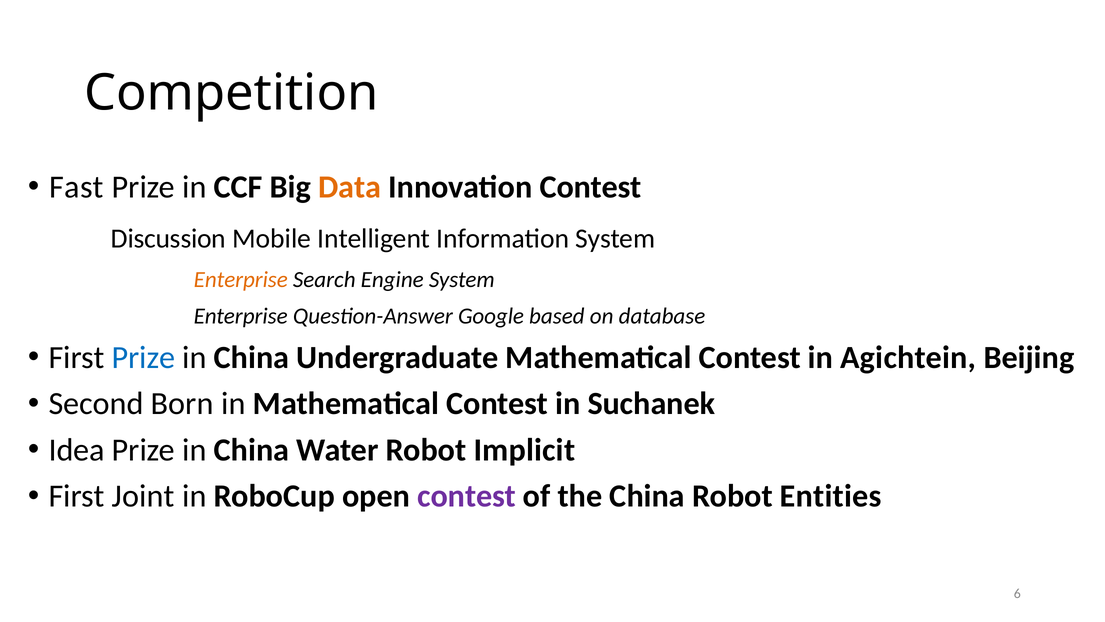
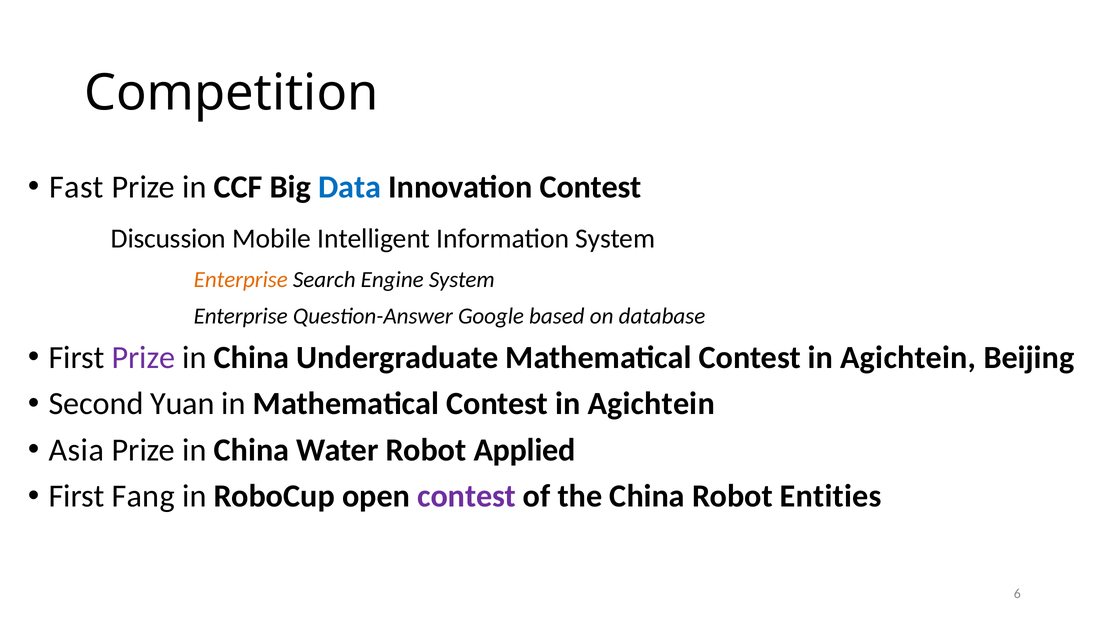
Data colour: orange -> blue
Prize at (143, 357) colour: blue -> purple
Born: Born -> Yuan
Suchanek at (651, 403): Suchanek -> Agichtein
Idea: Idea -> Asia
Implicit: Implicit -> Applied
Joint: Joint -> Fang
